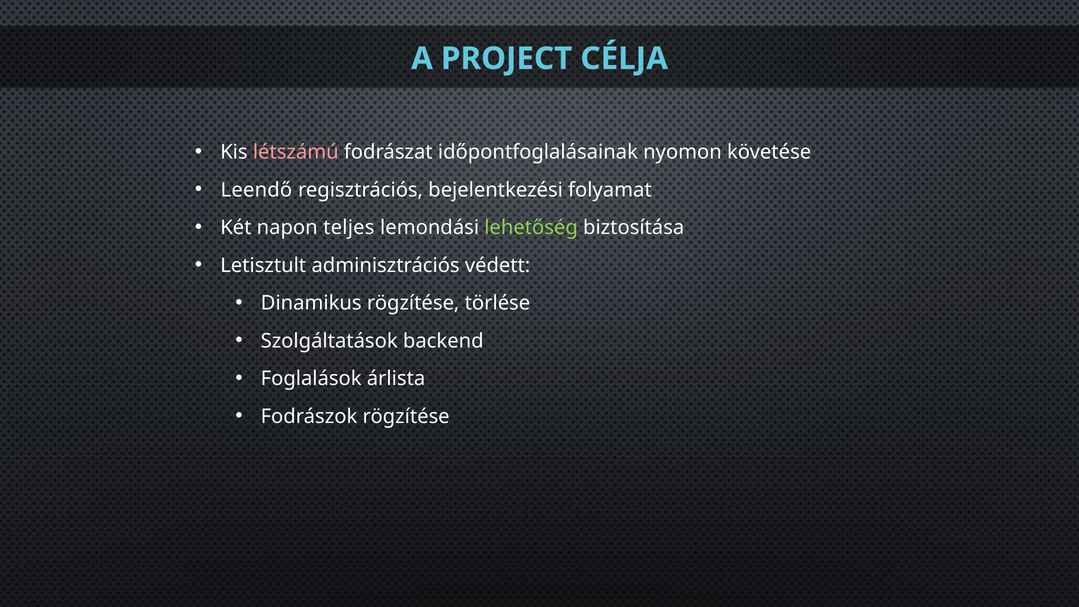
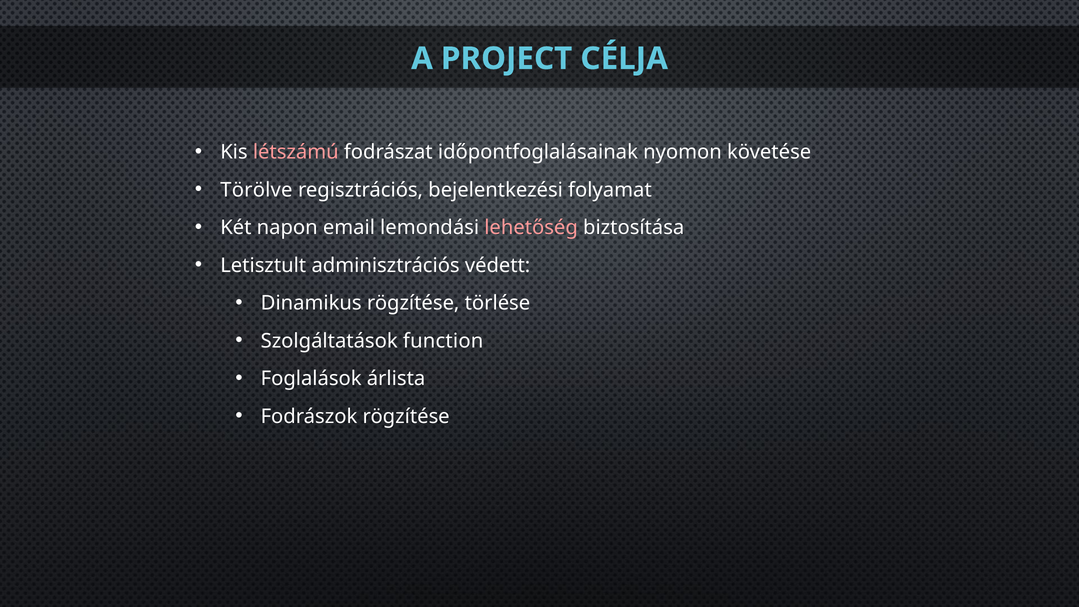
Leendő: Leendő -> Törölve
teljes: teljes -> email
lehetőség colour: light green -> pink
backend: backend -> function
